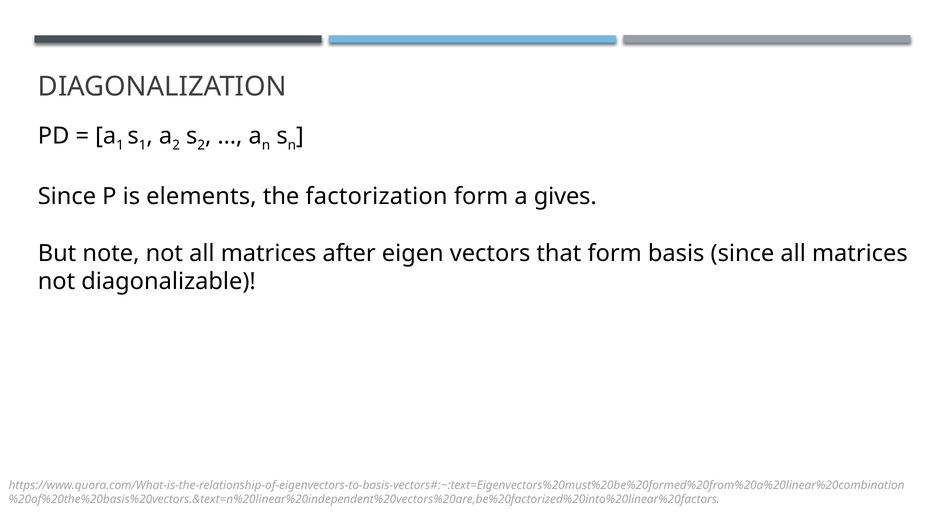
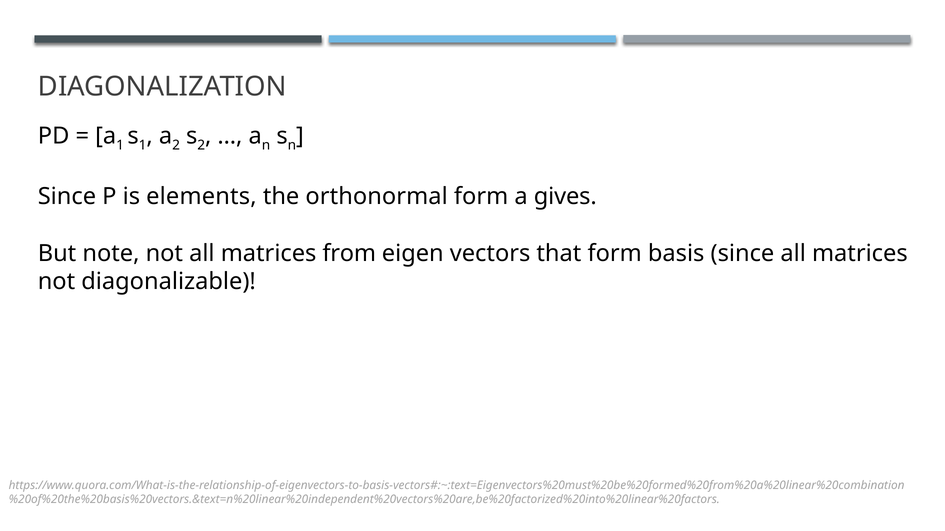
factorization: factorization -> orthonormal
after: after -> from
